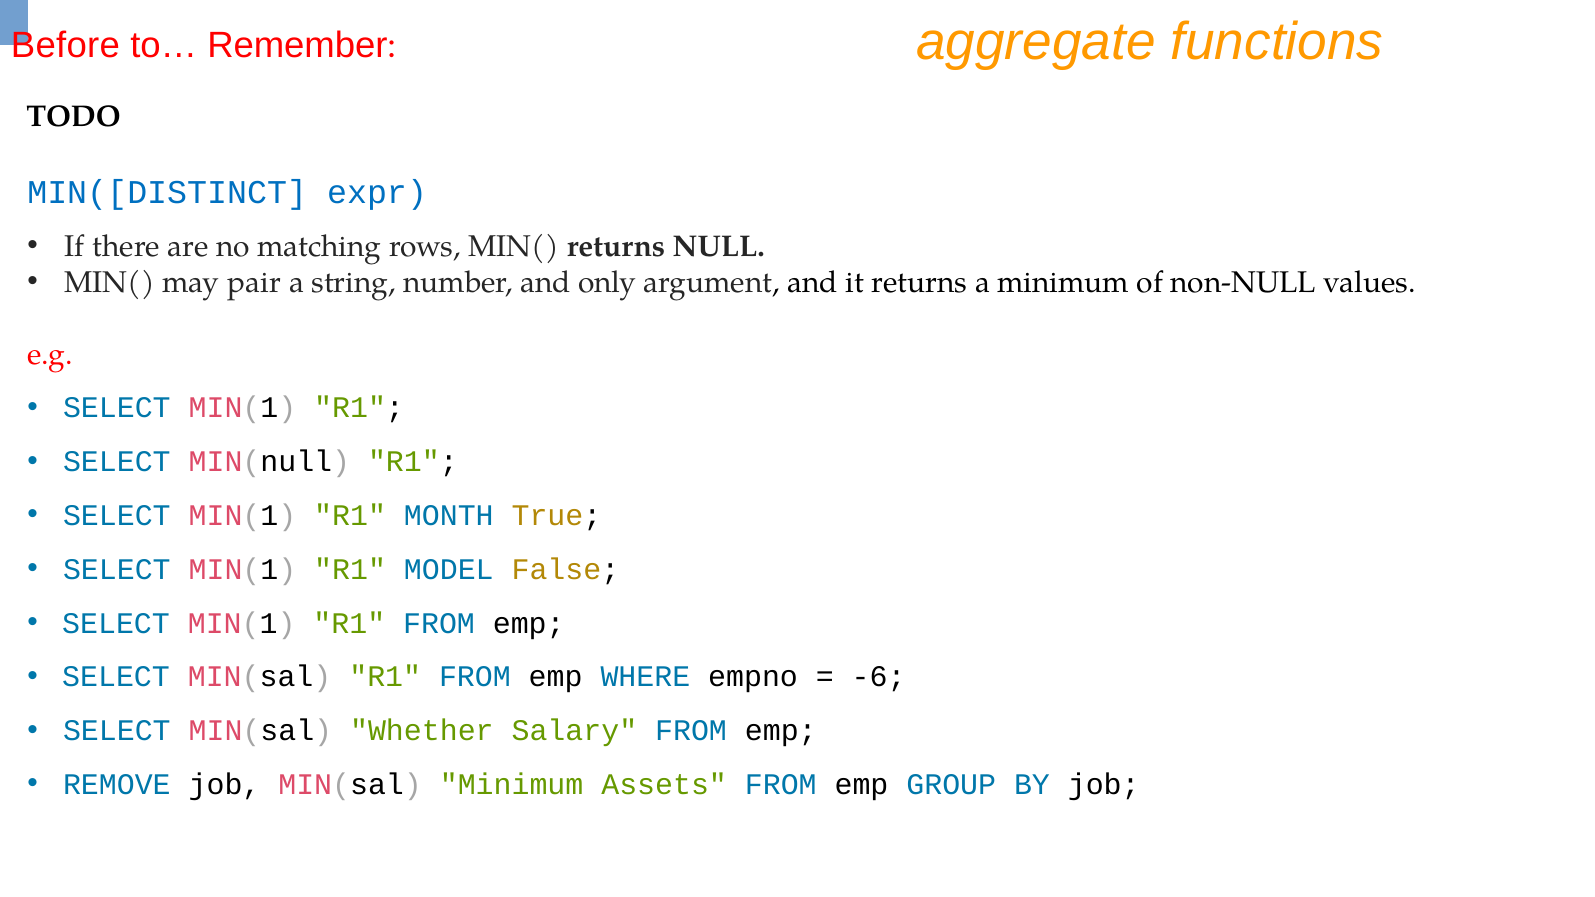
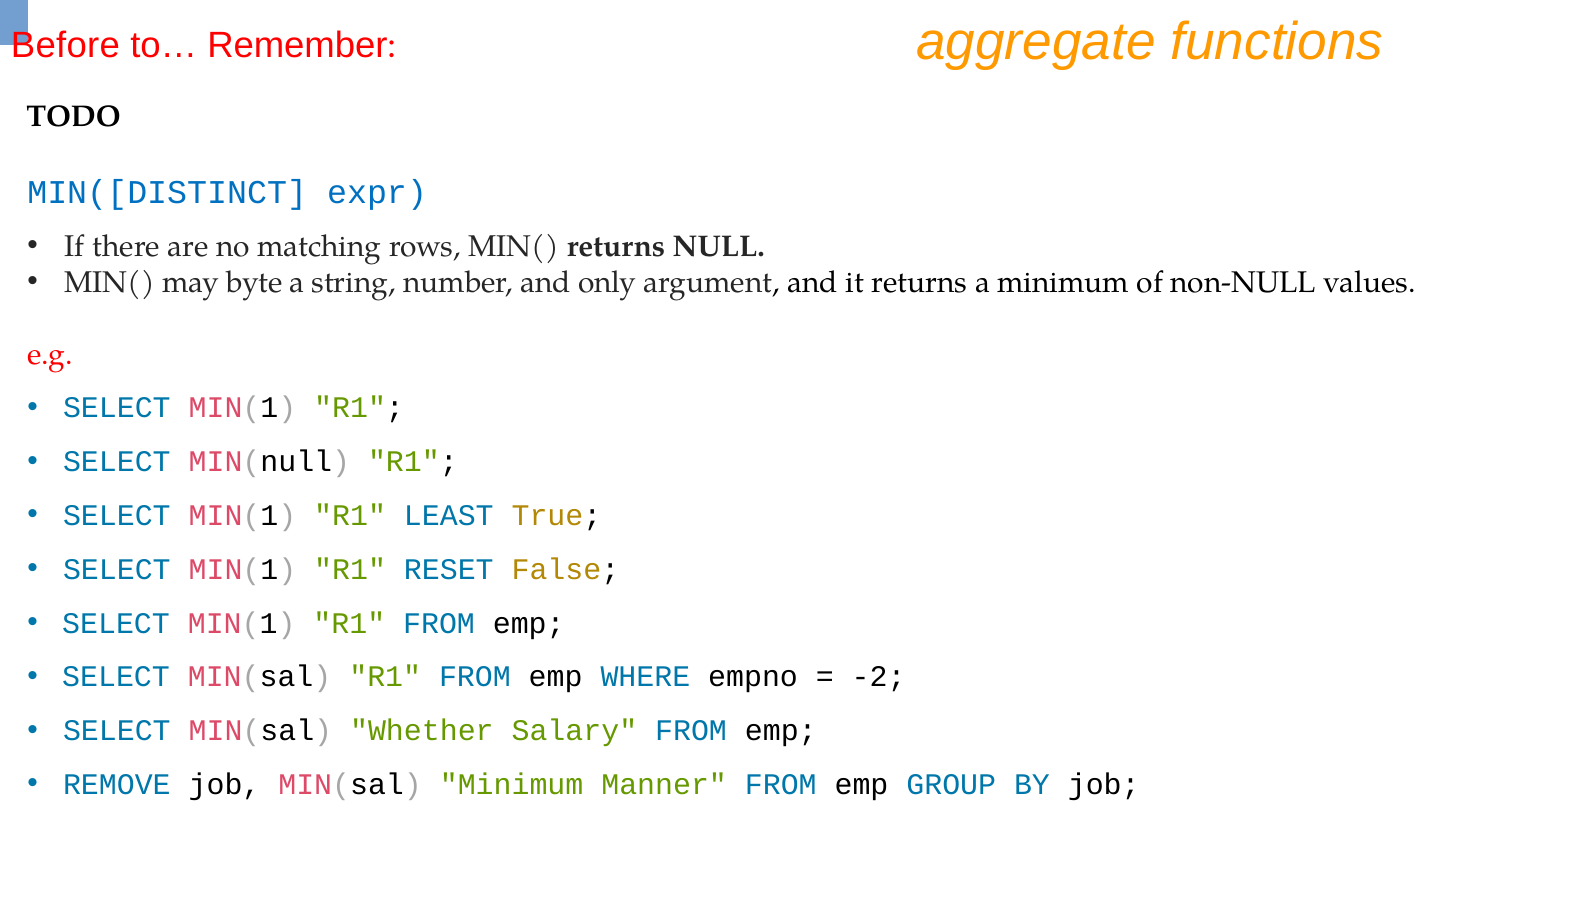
pair: pair -> byte
MONTH: MONTH -> LEAST
MODEL: MODEL -> RESET
-6: -6 -> -2
Assets: Assets -> Manner
